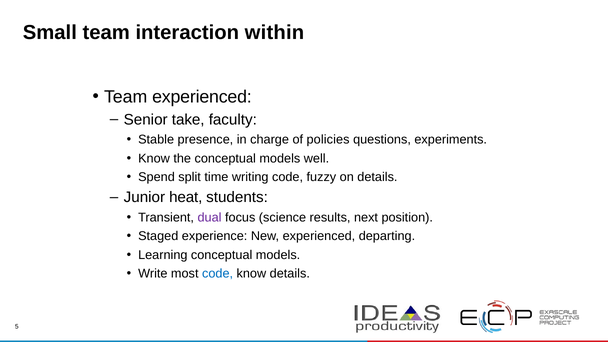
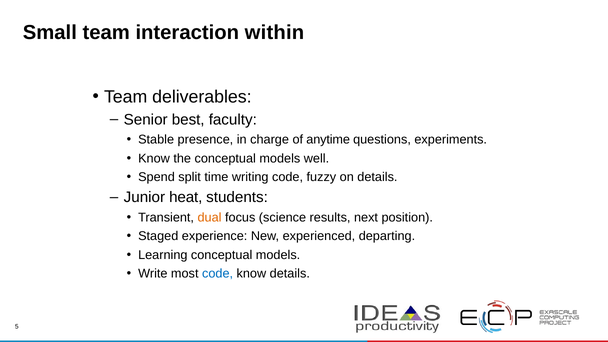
Team experienced: experienced -> deliverables
take: take -> best
policies: policies -> anytime
dual colour: purple -> orange
